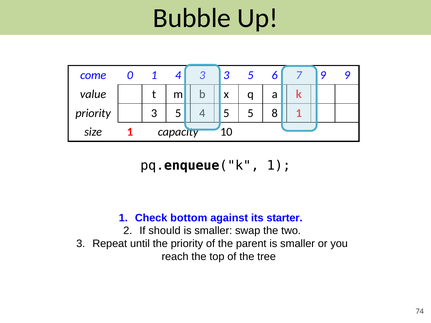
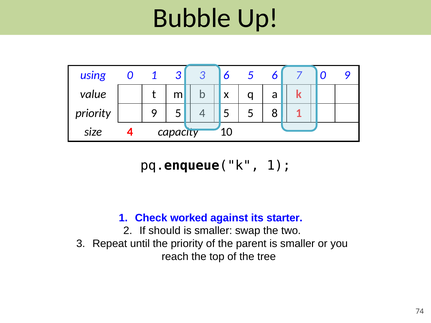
come: come -> using
1 4: 4 -> 3
3 at (226, 75): 3 -> 6
9 at (323, 75): 9 -> 0
priority 3: 3 -> 9
size 1: 1 -> 4
bottom: bottom -> worked
